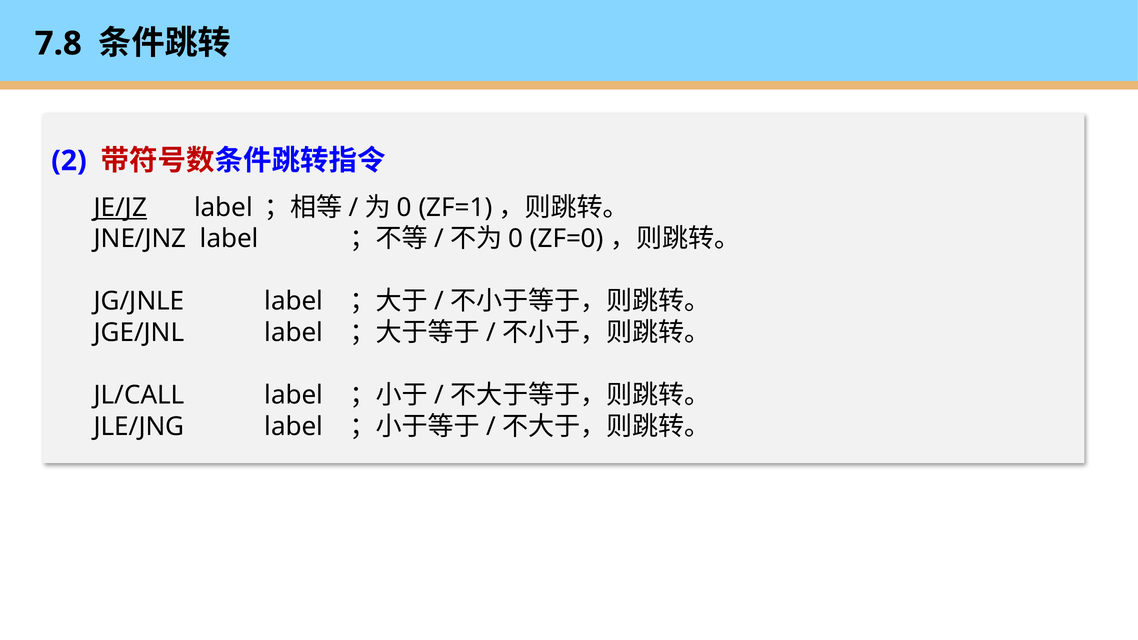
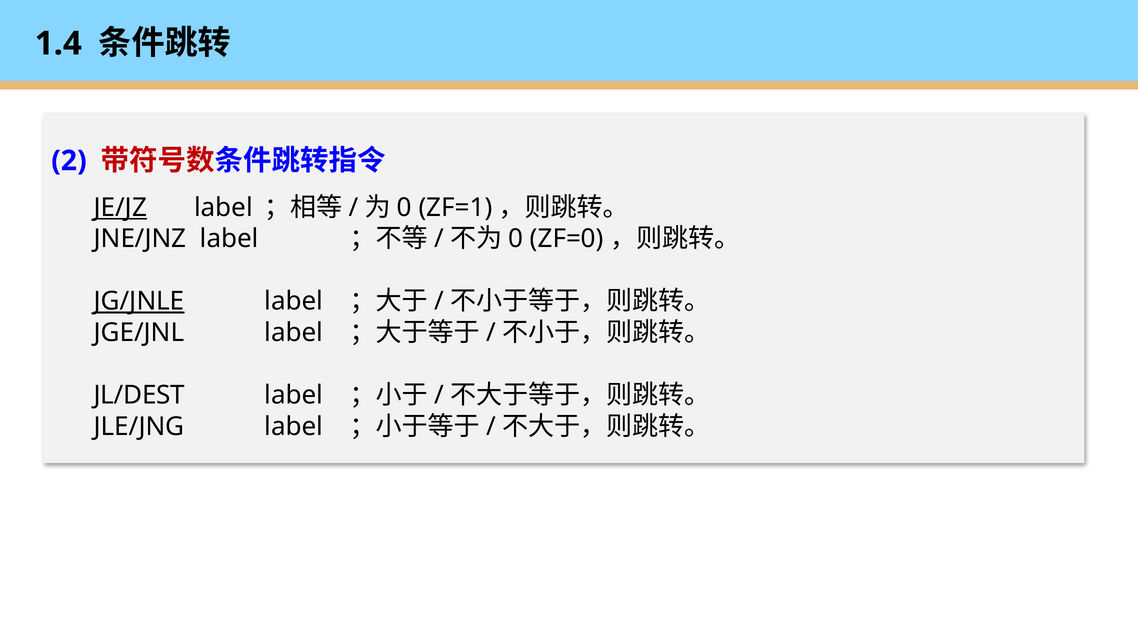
7.8: 7.8 -> 1.4
JG/JNLE underline: none -> present
JL/CALL: JL/CALL -> JL/DEST
